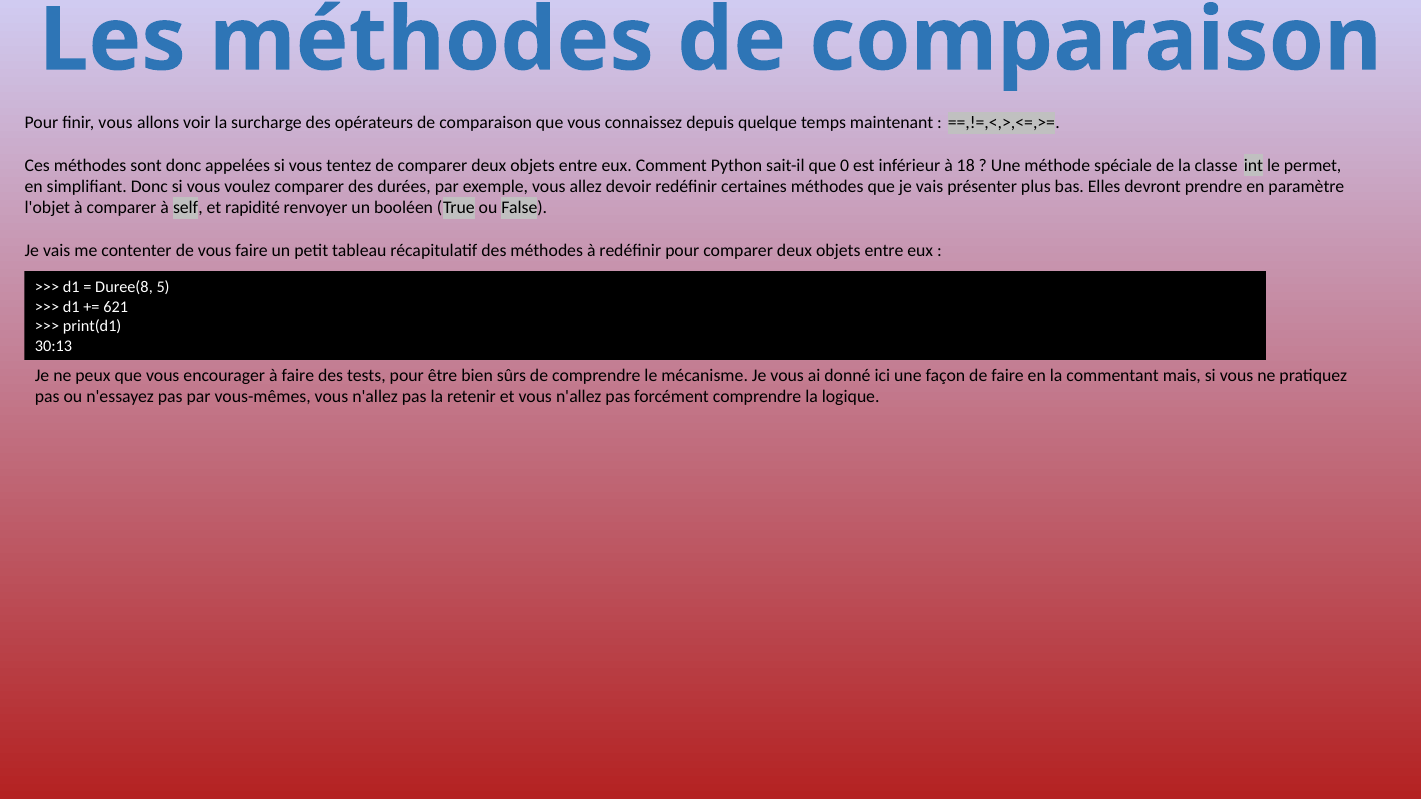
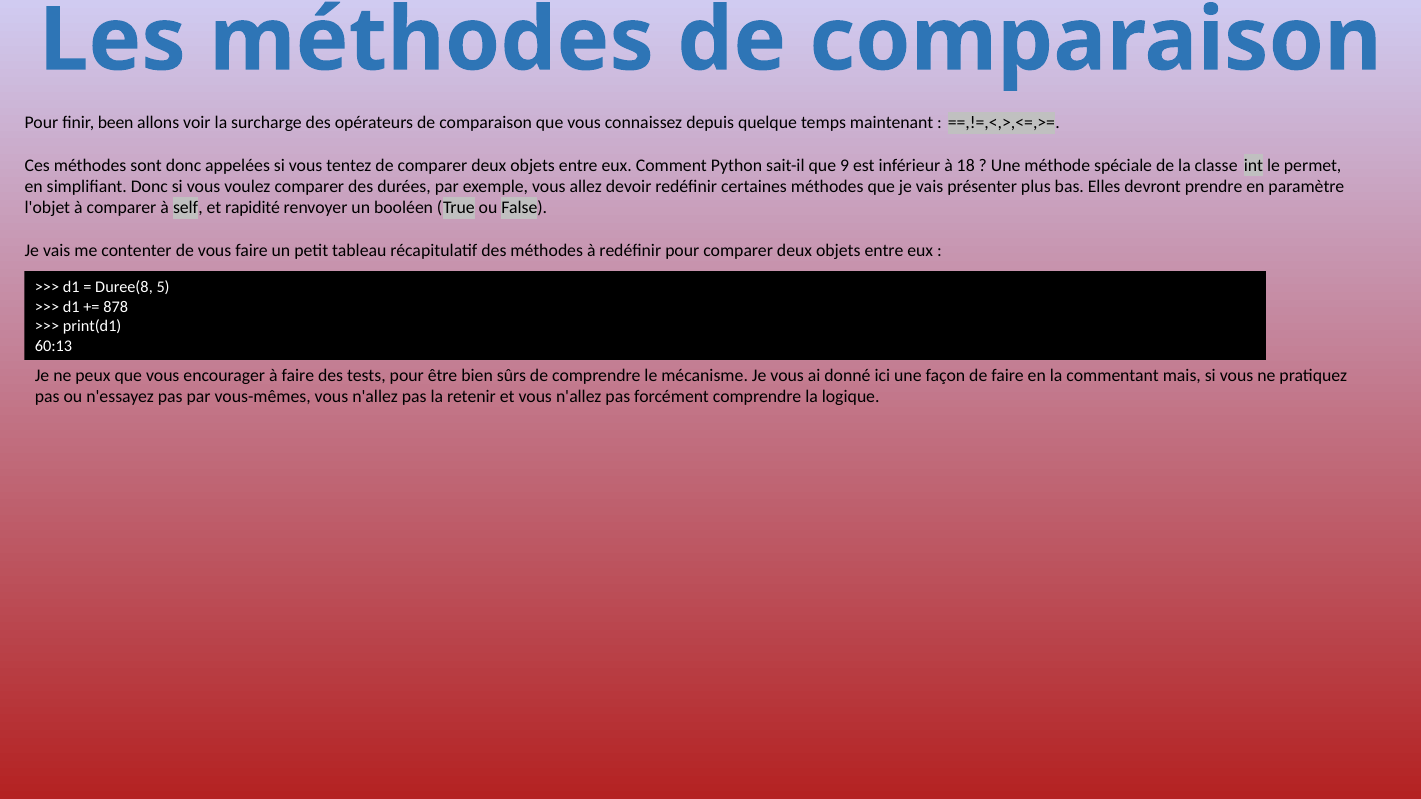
finir vous: vous -> been
0: 0 -> 9
621: 621 -> 878
30:13: 30:13 -> 60:13
